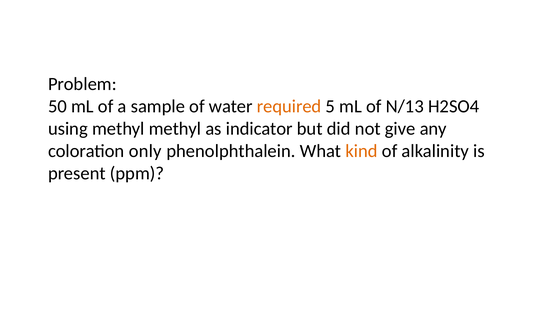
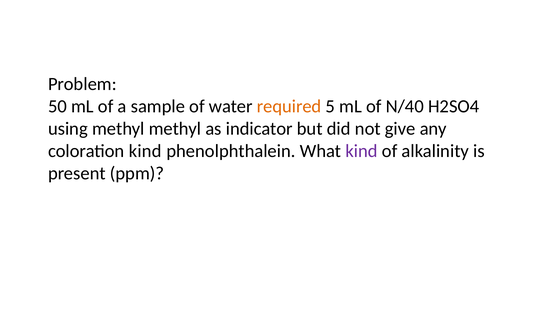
N/13: N/13 -> N/40
coloration only: only -> kind
kind at (361, 151) colour: orange -> purple
